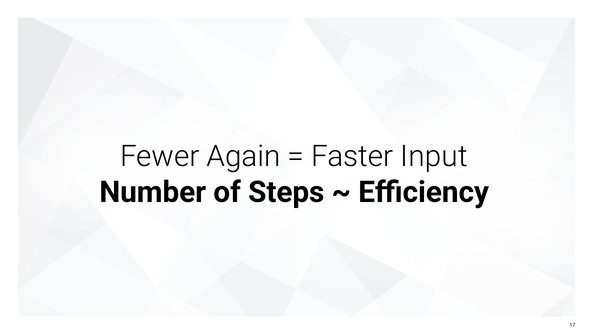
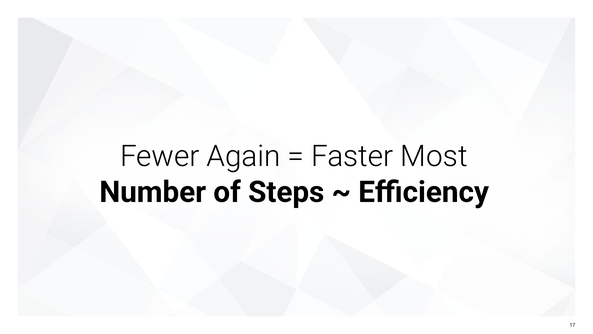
Input: Input -> Most
